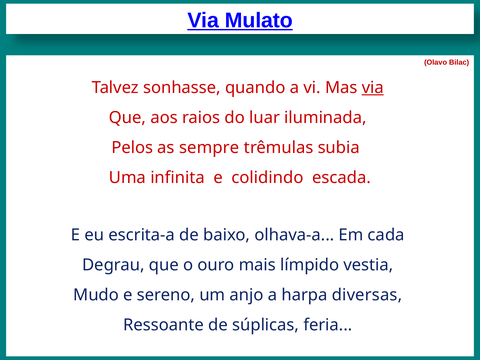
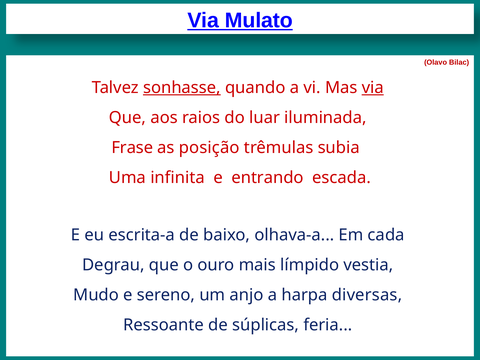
sonhasse underline: none -> present
Pelos: Pelos -> Frase
sempre: sempre -> posição
colidindo: colidindo -> entrando
